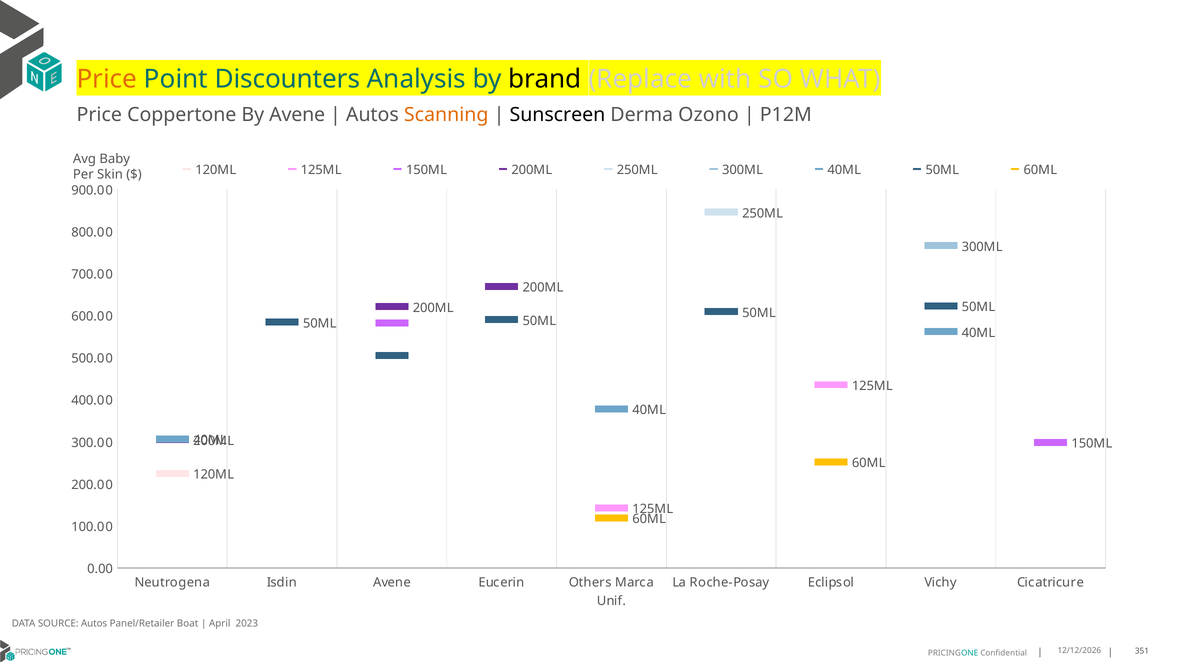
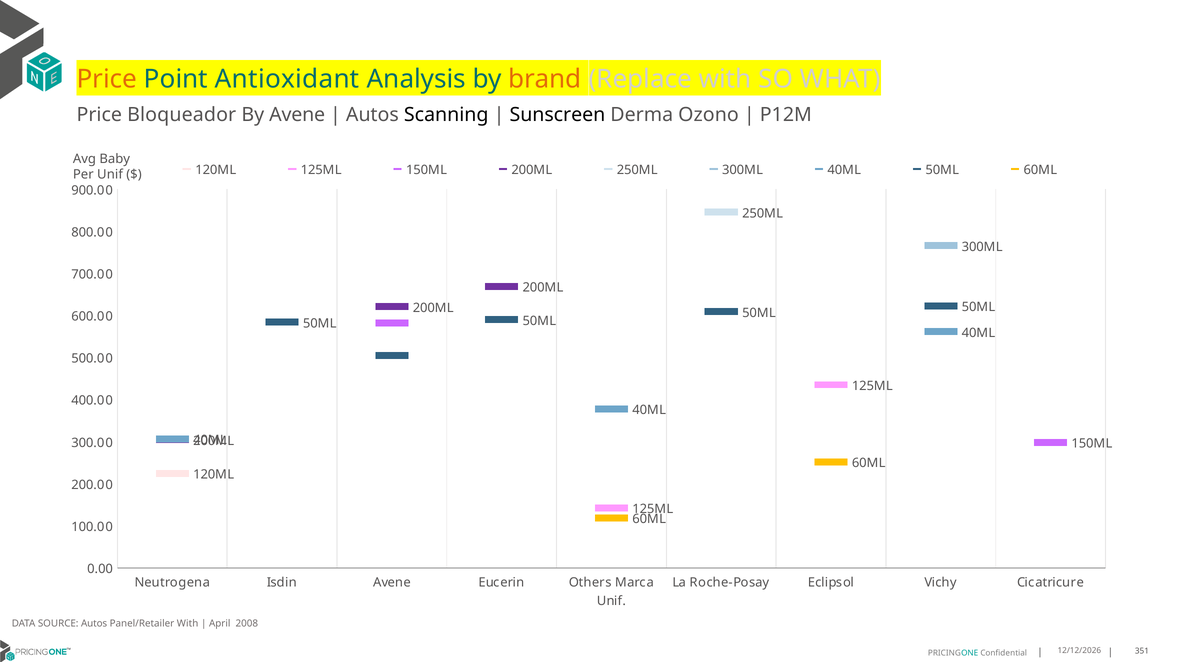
Discounters: Discounters -> Antioxidant
brand colour: black -> orange
Coppertone: Coppertone -> Bloqueador
Scanning colour: orange -> black
Per Skin: Skin -> Unif
Panel/Retailer Boat: Boat -> With
2023: 2023 -> 2008
